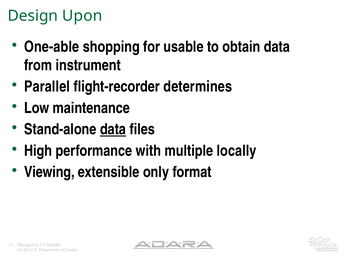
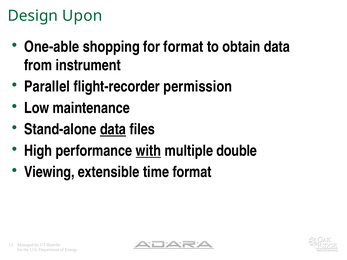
for usable: usable -> format
determines: determines -> permission
with underline: none -> present
locally: locally -> double
only: only -> time
